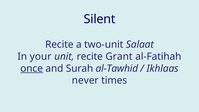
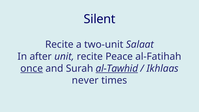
your: your -> after
Grant: Grant -> Peace
al-Tawhid underline: none -> present
